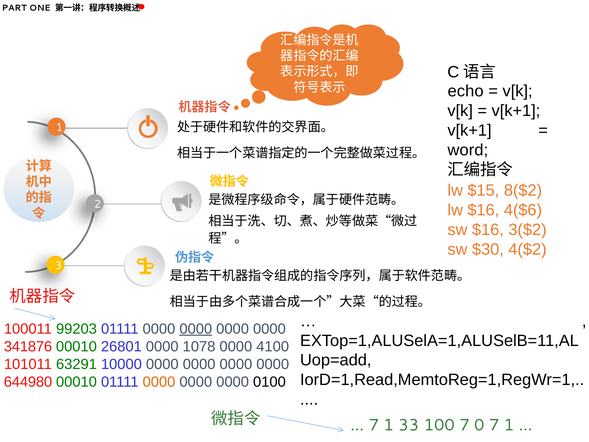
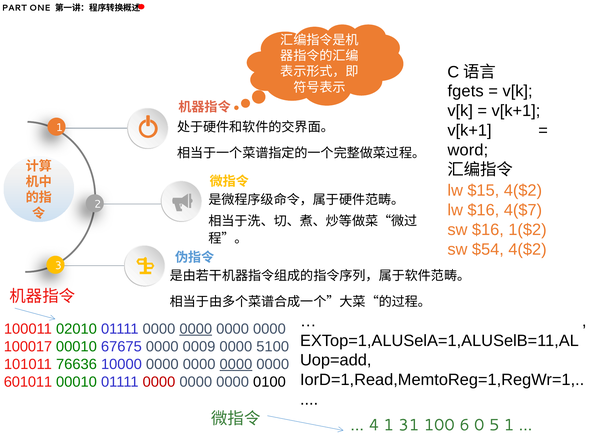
echo: echo -> fgets
$15 8($2: 8($2 -> 4($2
4($6: 4($6 -> 4($7
3($2: 3($2 -> 1($2
$30: $30 -> $54
99203: 99203 -> 02010
341876: 341876 -> 100017
26801: 26801 -> 67675
1078: 1078 -> 0009
4100: 4100 -> 5100
63291: 63291 -> 76636
0000 at (236, 364) underline: none -> present
644980: 644980 -> 601011
0000 at (159, 382) colour: orange -> red
7 at (374, 425): 7 -> 4
33: 33 -> 31
100 7: 7 -> 6
0 7: 7 -> 5
